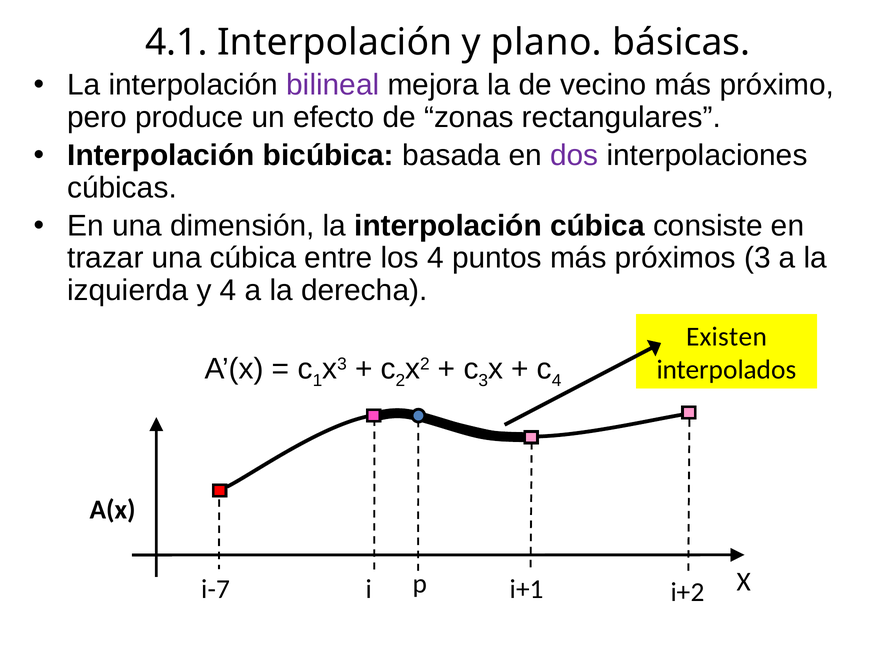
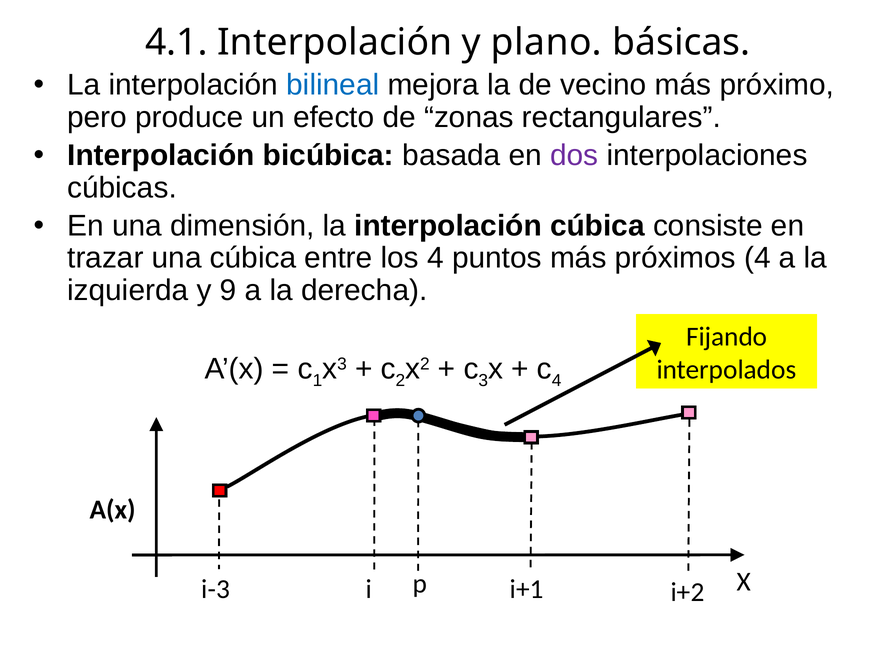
bilineal colour: purple -> blue
próximos 3: 3 -> 4
y 4: 4 -> 9
Existen: Existen -> Fijando
i-7: i-7 -> i-3
